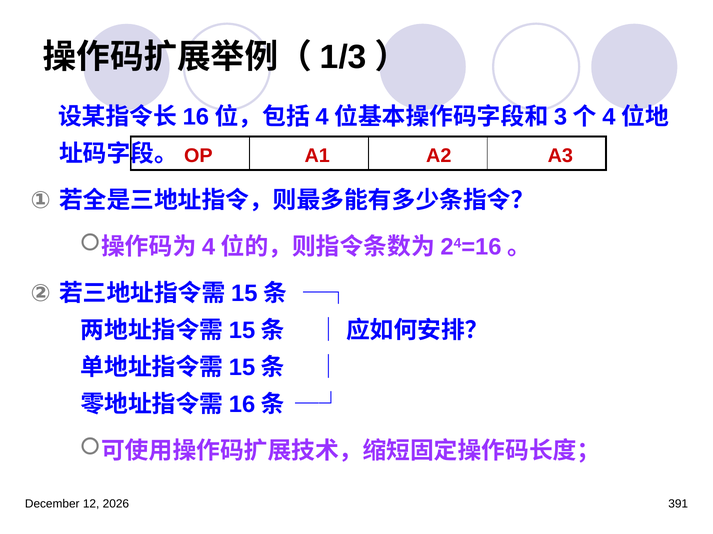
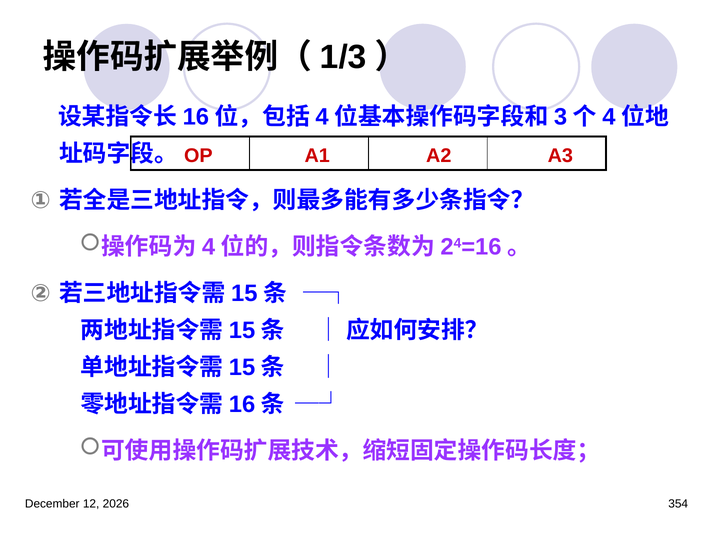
391: 391 -> 354
